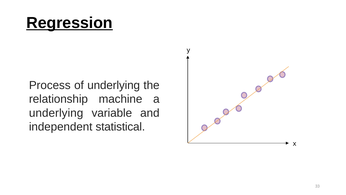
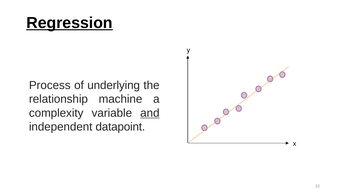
underlying at (56, 113): underlying -> complexity
and underline: none -> present
statistical: statistical -> datapoint
